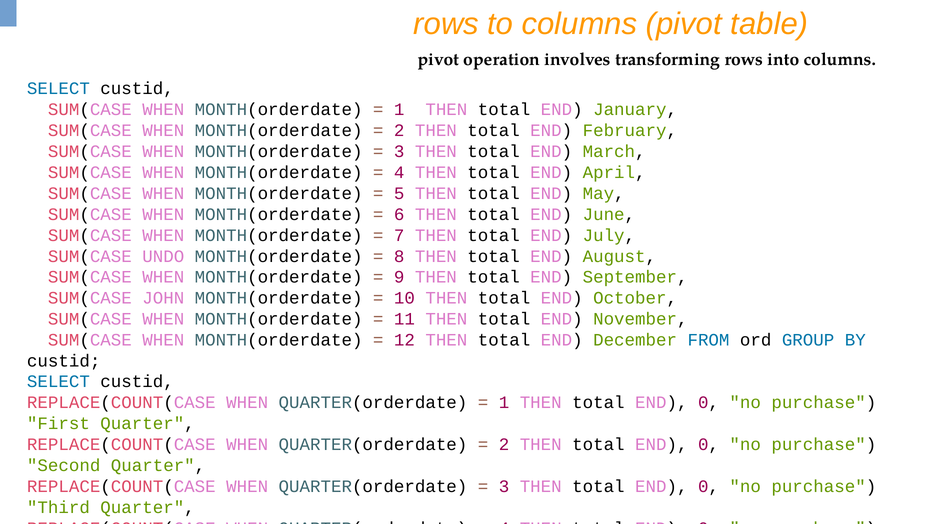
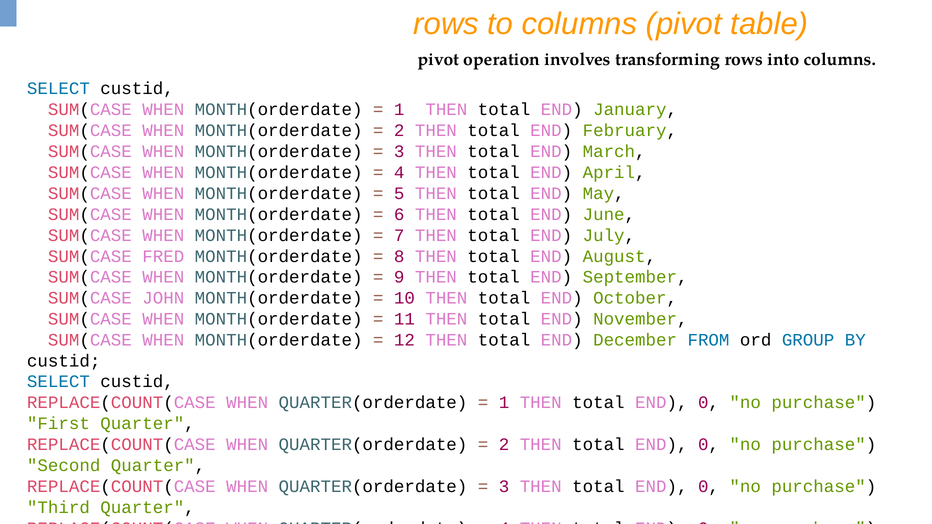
UNDO: UNDO -> FRED
